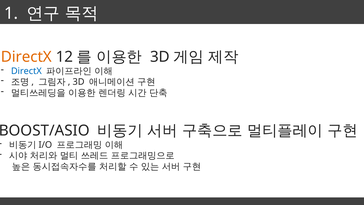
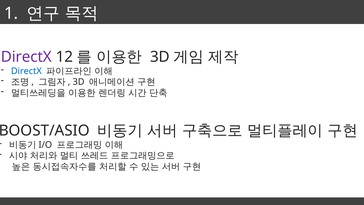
DirectX at (26, 57) colour: orange -> purple
